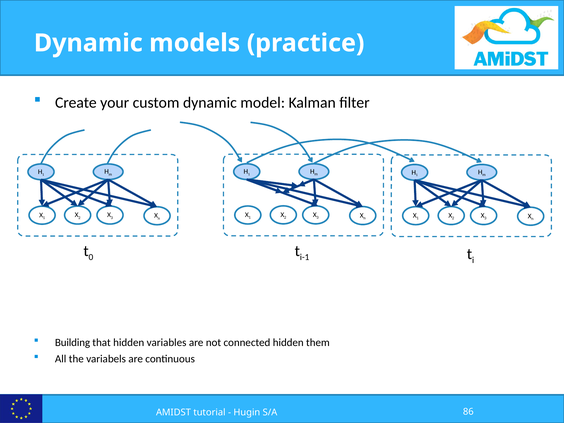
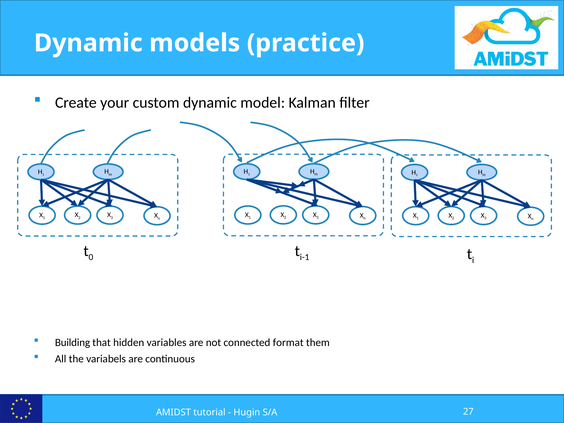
connected hidden: hidden -> format
86: 86 -> 27
